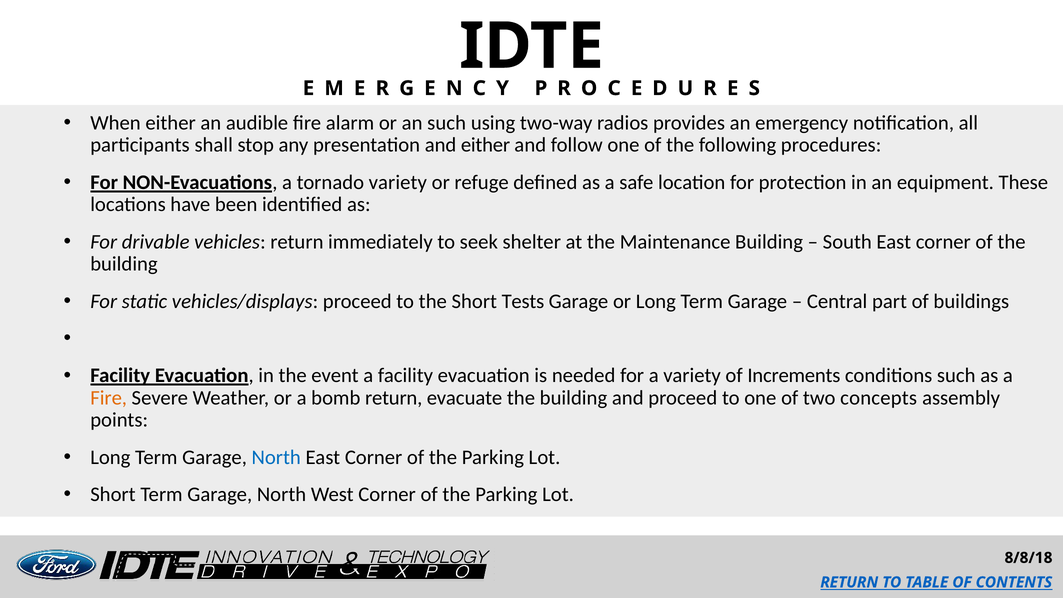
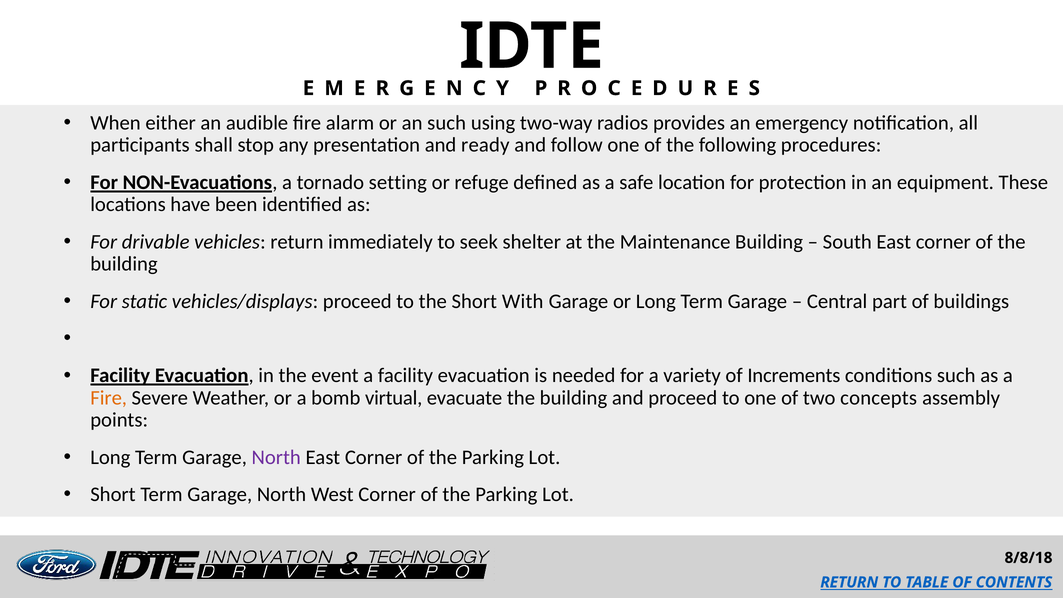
and either: either -> ready
tornado variety: variety -> setting
Tests: Tests -> With
bomb return: return -> virtual
North at (276, 457) colour: blue -> purple
